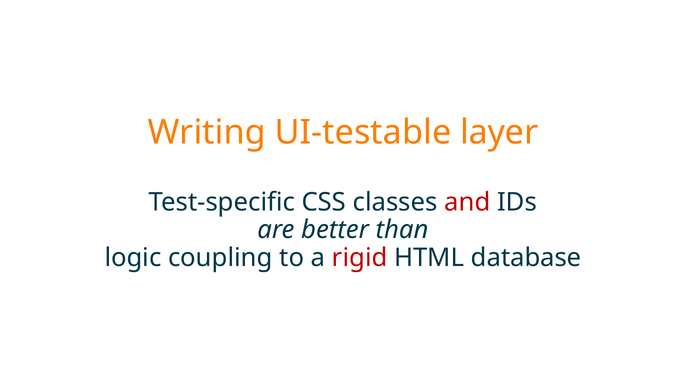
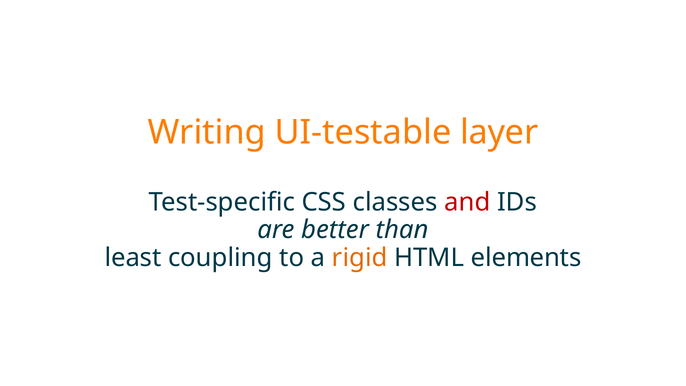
logic: logic -> least
rigid colour: red -> orange
database: database -> elements
